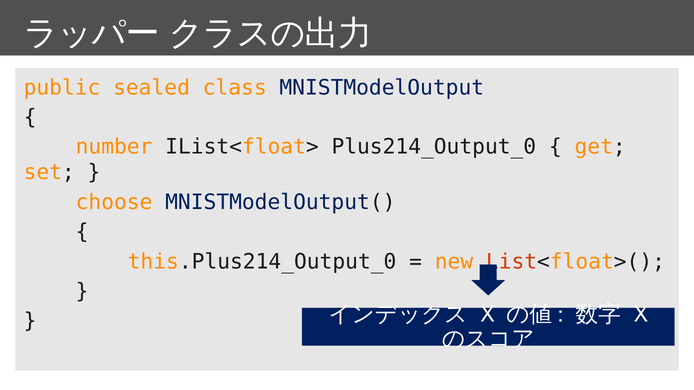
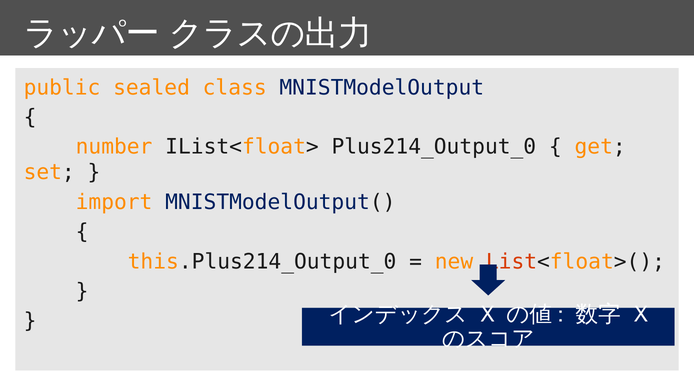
choose: choose -> import
